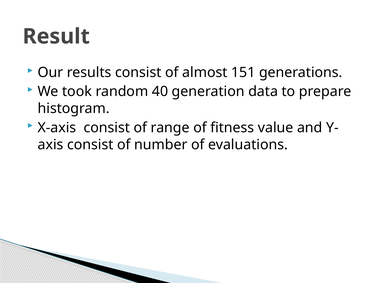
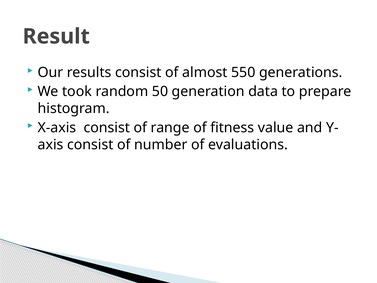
151: 151 -> 550
40: 40 -> 50
